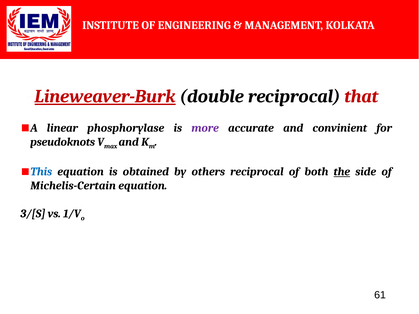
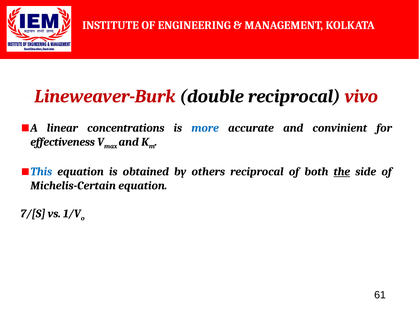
Lineweaver-Burk underline: present -> none
that: that -> vivo
phosphorylase: phosphorylase -> concentrations
more colour: purple -> blue
pseudoknots: pseudoknots -> effectiveness
3/[S: 3/[S -> 7/[S
